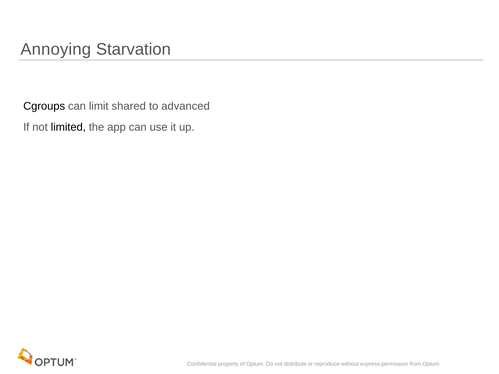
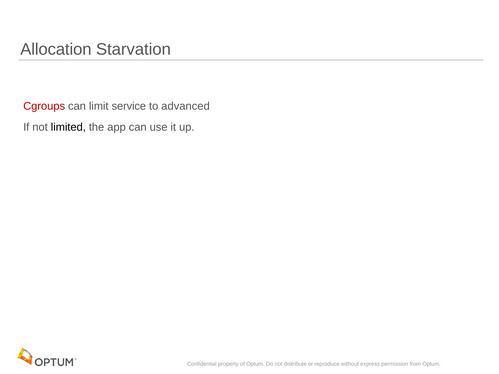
Annoying: Annoying -> Allocation
Cgroups colour: black -> red
shared: shared -> service
